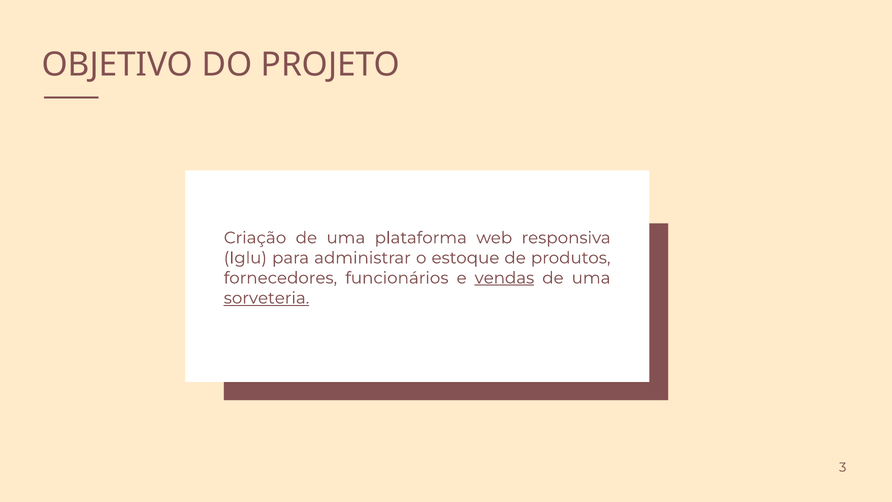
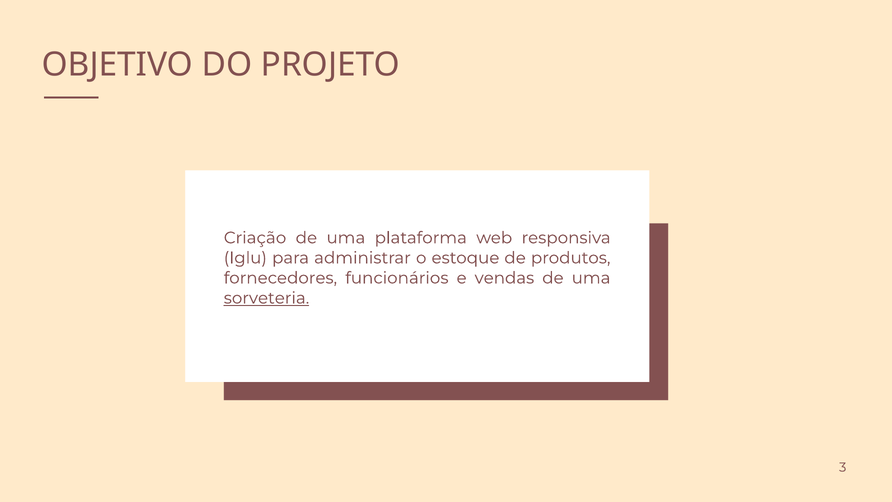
vendas underline: present -> none
